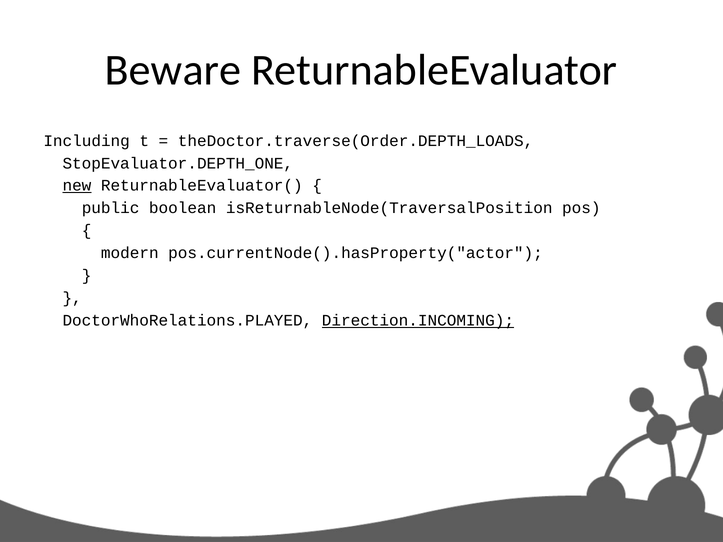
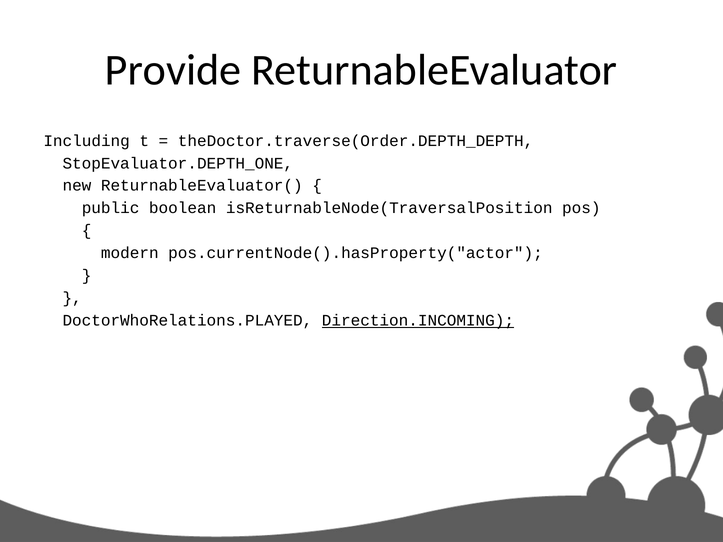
Beware: Beware -> Provide
theDoctor.traverse(Order.DEPTH_LOADS: theDoctor.traverse(Order.DEPTH_LOADS -> theDoctor.traverse(Order.DEPTH_DEPTH
new underline: present -> none
